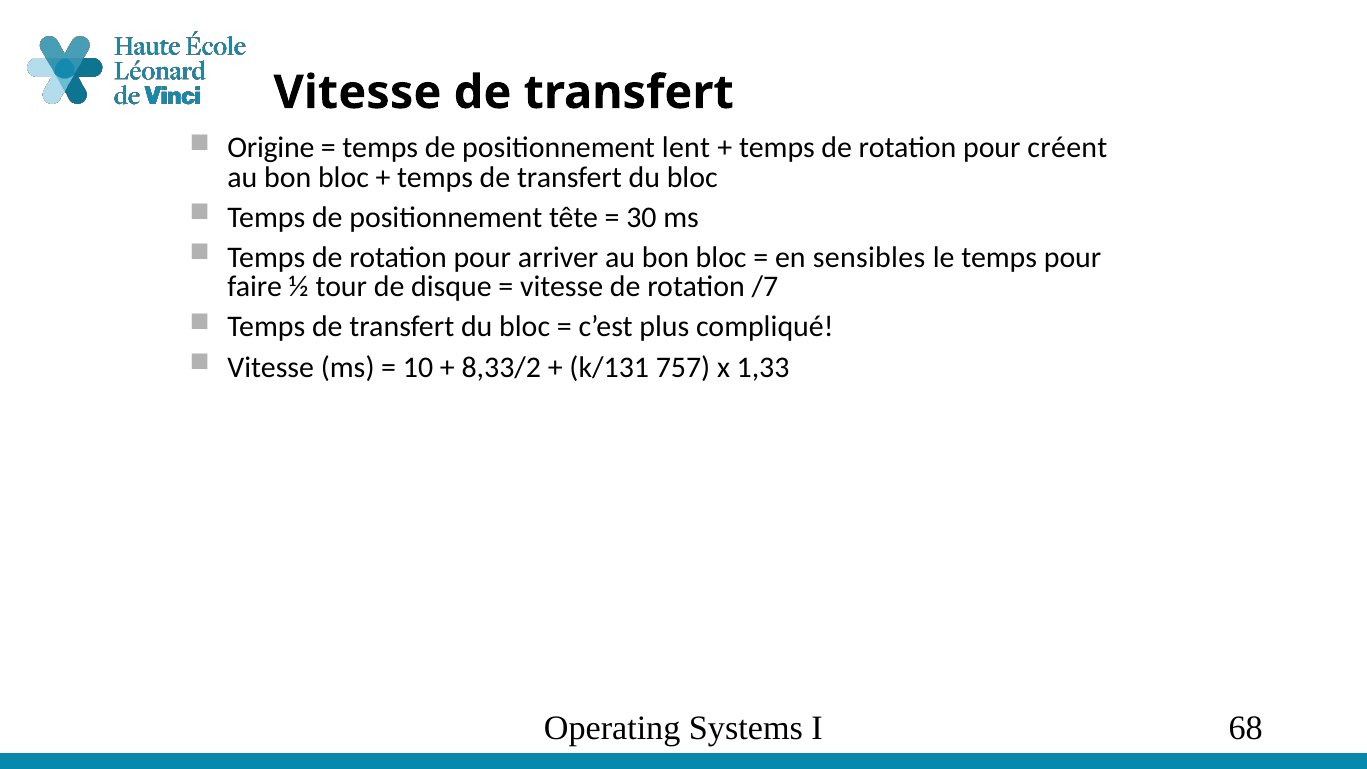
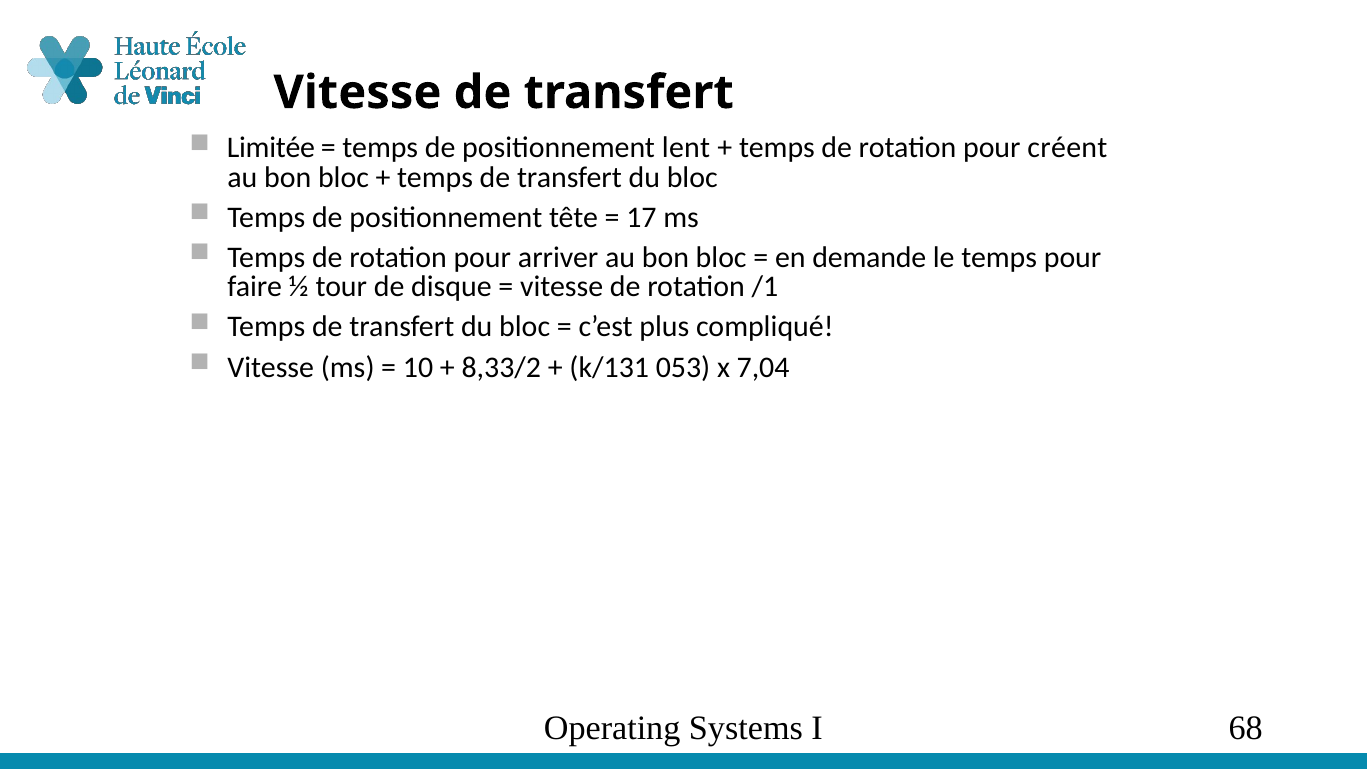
Origine: Origine -> Limitée
30: 30 -> 17
sensibles: sensibles -> demande
/7: /7 -> /1
757: 757 -> 053
1,33: 1,33 -> 7,04
